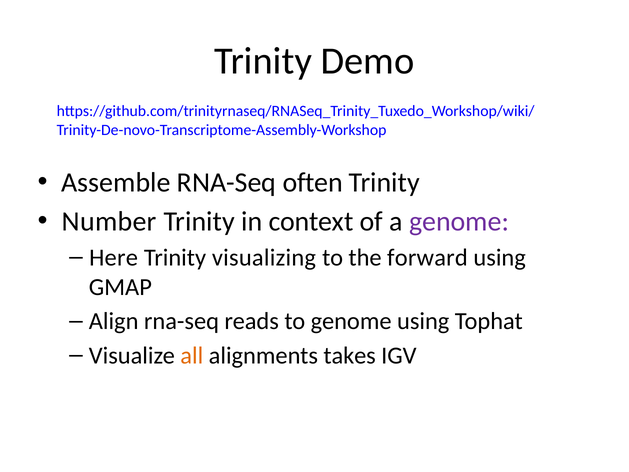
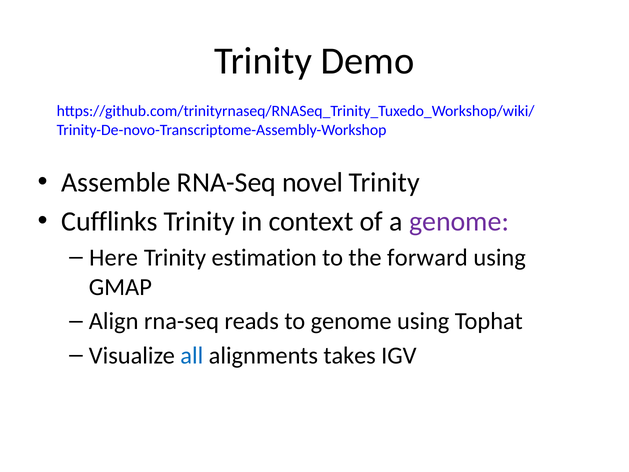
often: often -> novel
Number: Number -> Cufflinks
visualizing: visualizing -> estimation
all colour: orange -> blue
